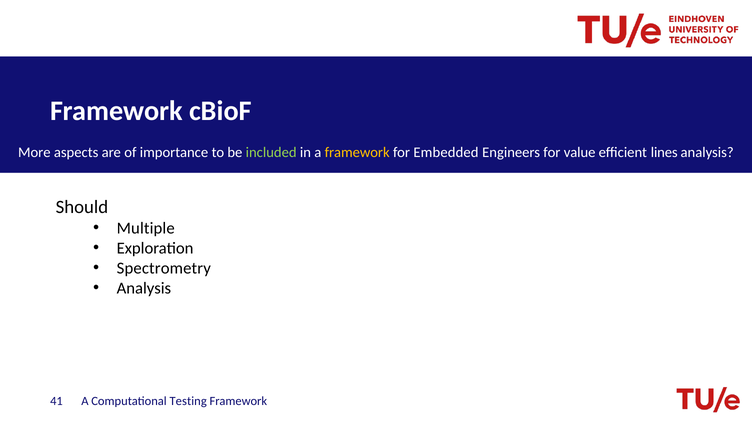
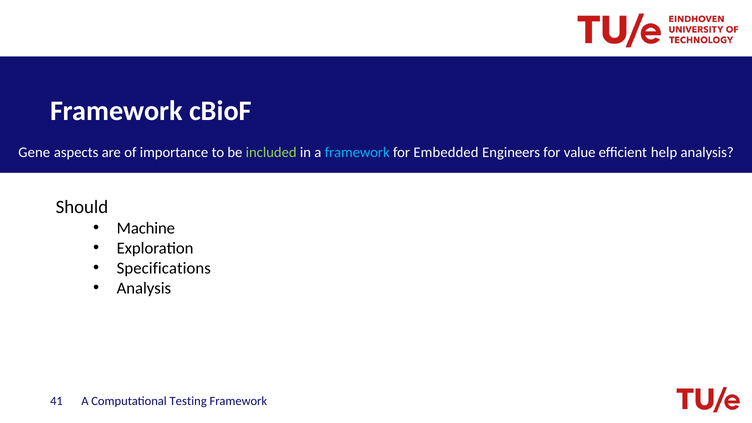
More: More -> Gene
framework at (357, 152) colour: yellow -> light blue
lines: lines -> help
Multiple: Multiple -> Machine
Spectrometry: Spectrometry -> Specifications
